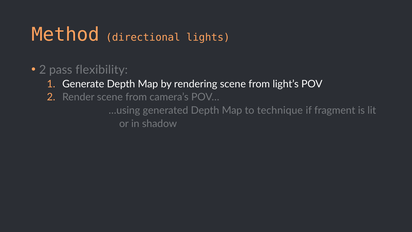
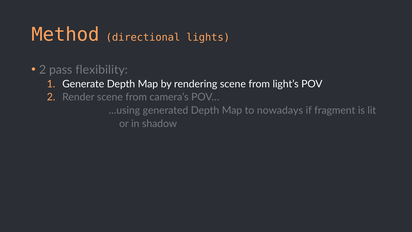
technique: technique -> nowadays
